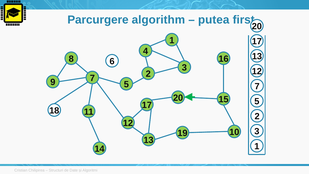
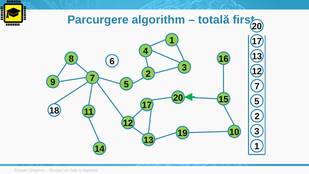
putea: putea -> totală
